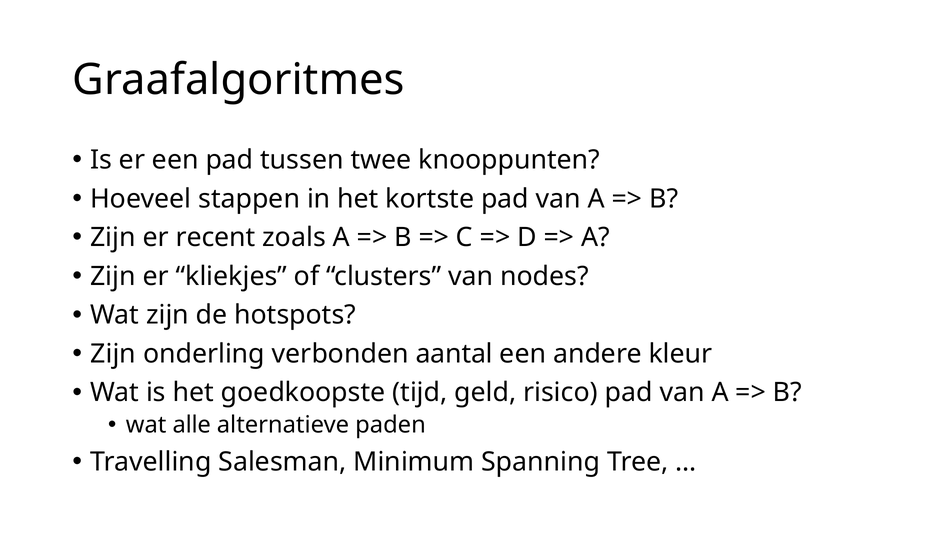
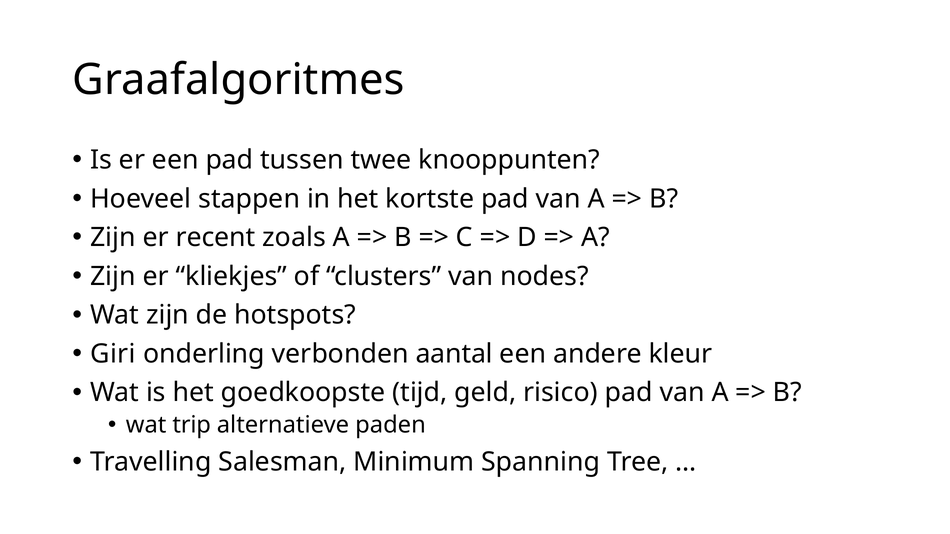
Zijn at (113, 354): Zijn -> Giri
alle: alle -> trip
